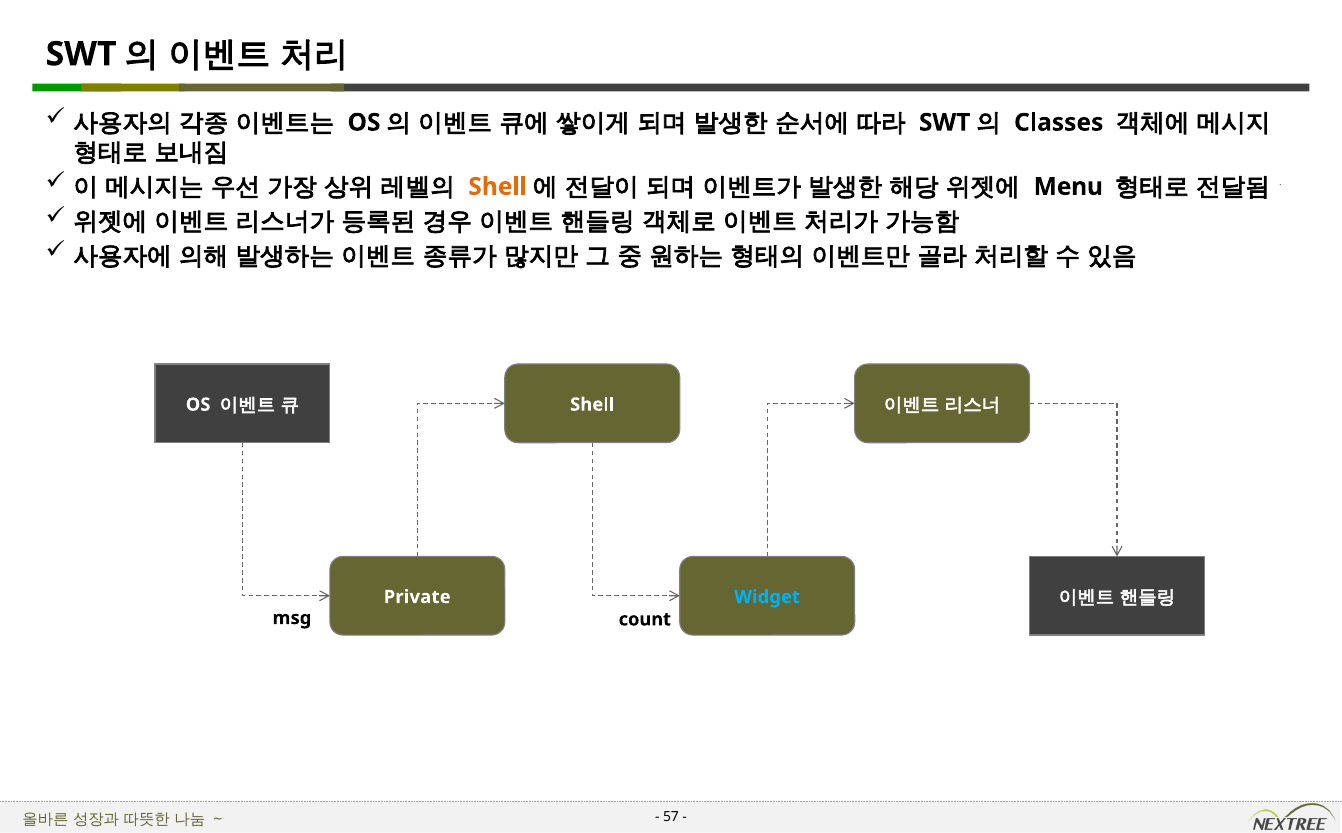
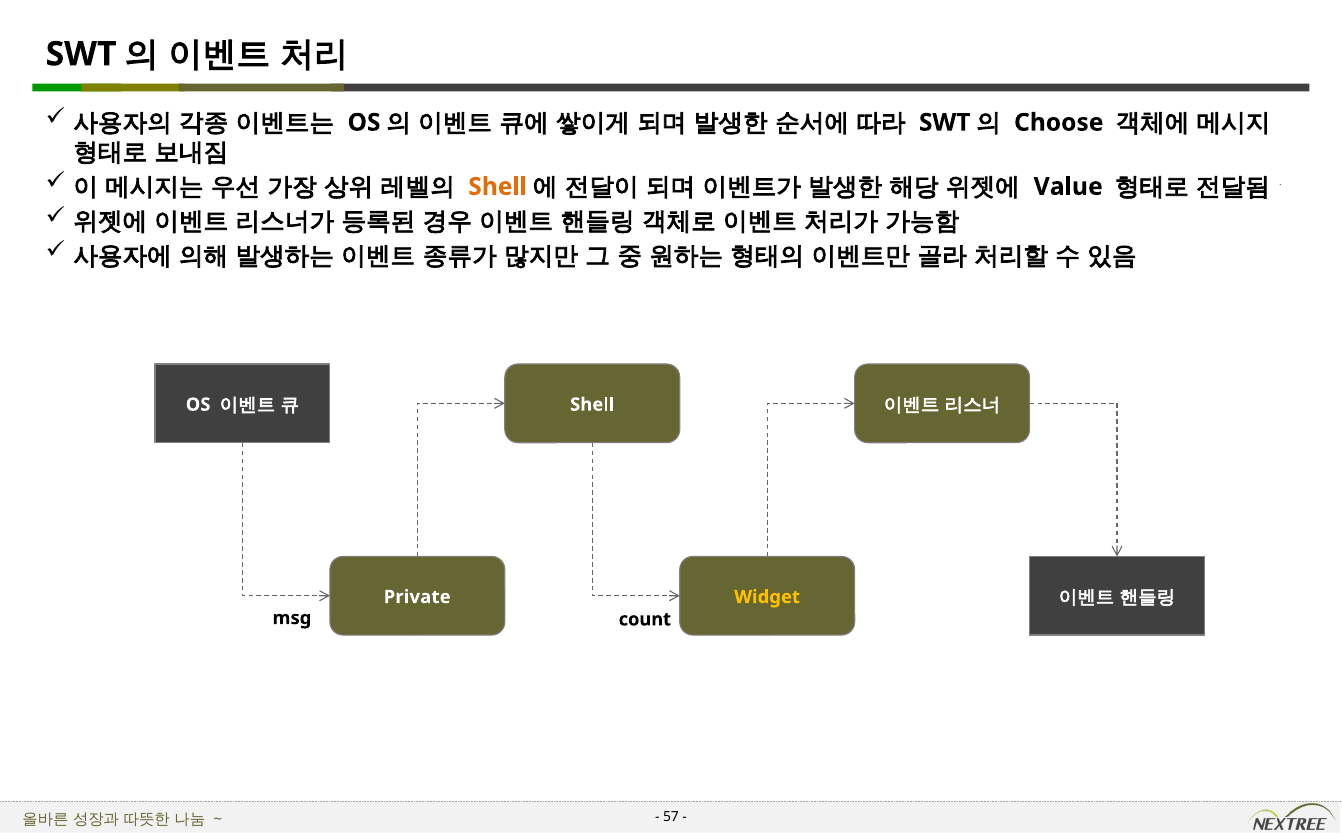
Classes: Classes -> Choose
Menu: Menu -> Value
Widget colour: light blue -> yellow
